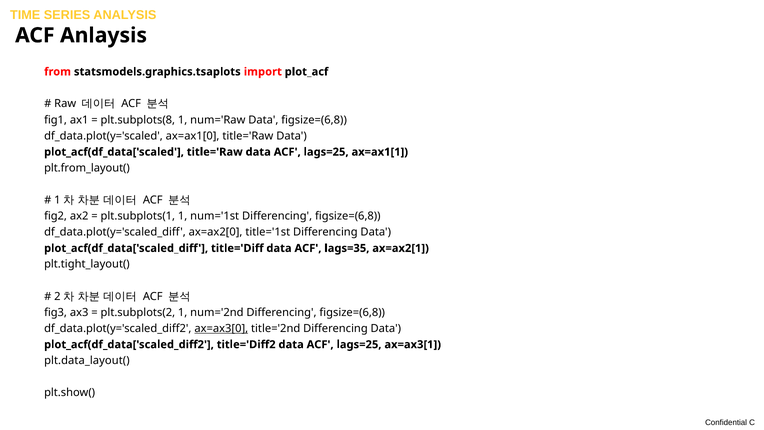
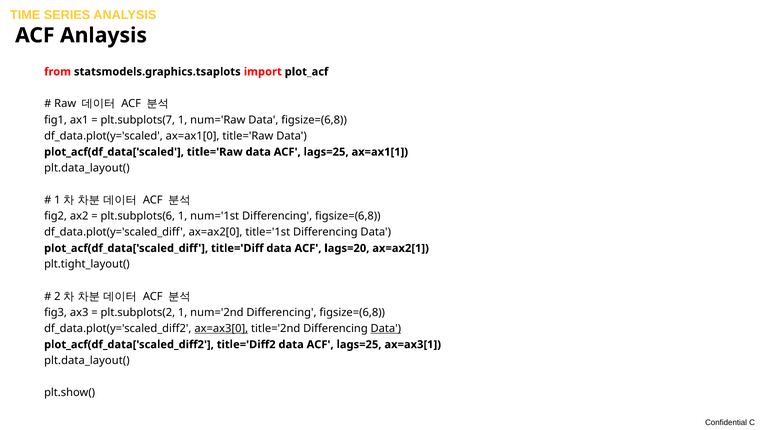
plt.subplots(8: plt.subplots(8 -> plt.subplots(7
plt.from_layout( at (87, 168): plt.from_layout( -> plt.data_layout(
plt.subplots(1: plt.subplots(1 -> plt.subplots(6
lags=35: lags=35 -> lags=20
Data at (386, 328) underline: none -> present
